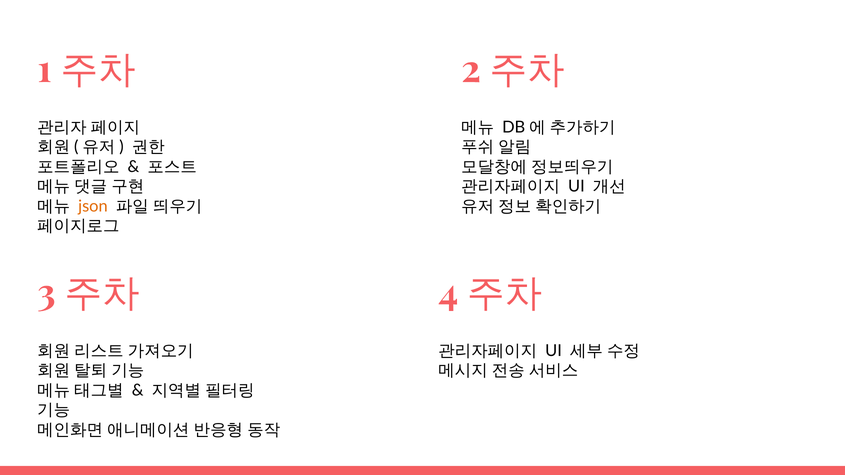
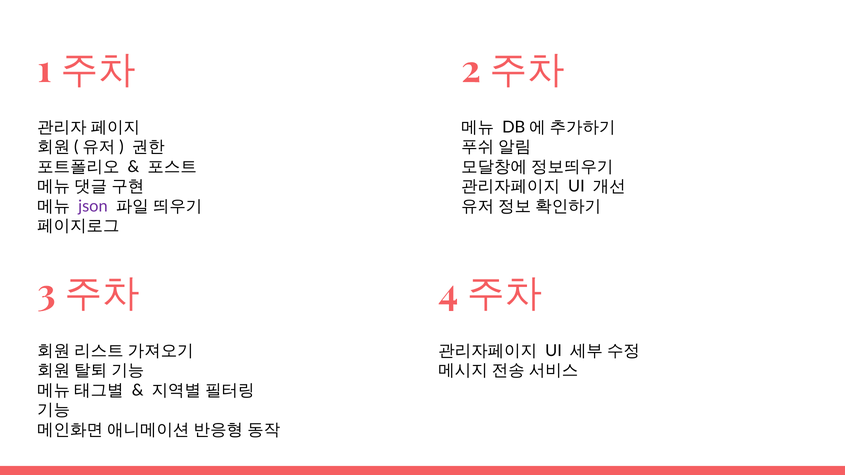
json colour: orange -> purple
